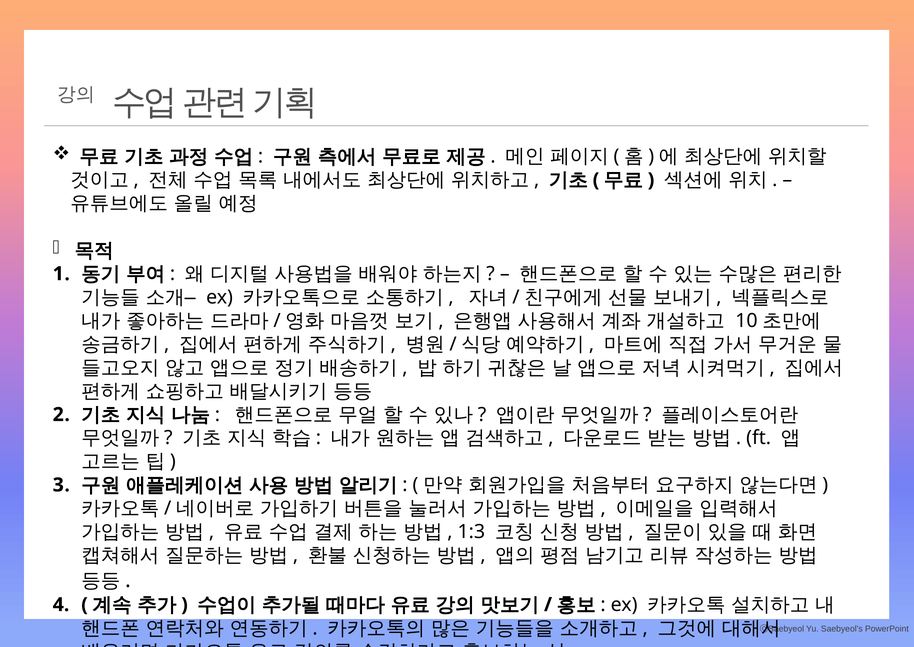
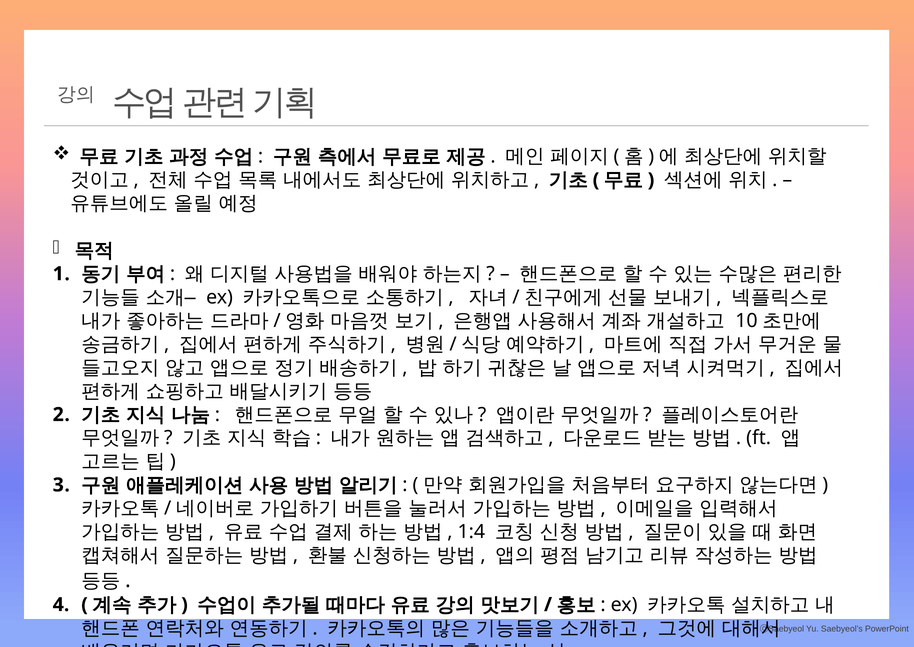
1:3: 1:3 -> 1:4
